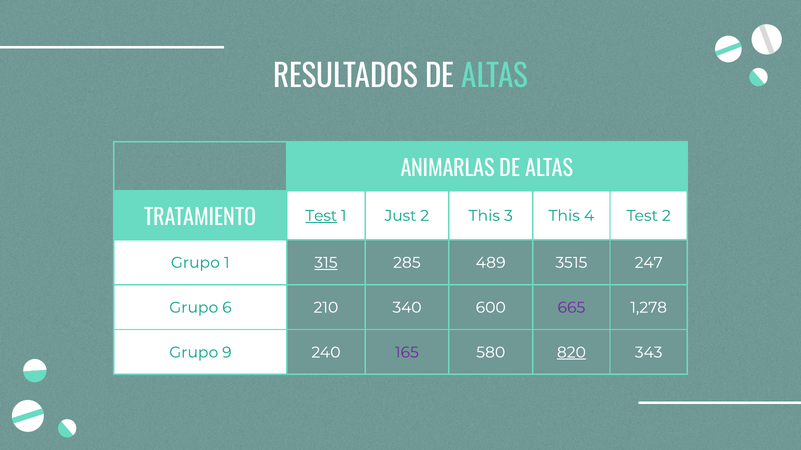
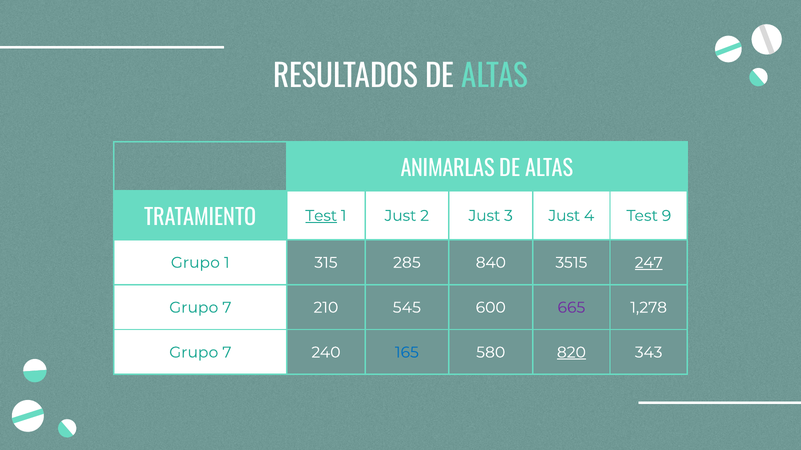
2 This: This -> Just
3 This: This -> Just
Test 2: 2 -> 9
315 underline: present -> none
489: 489 -> 840
247 underline: none -> present
6 at (227, 308): 6 -> 7
340: 340 -> 545
9 at (227, 353): 9 -> 7
165 colour: purple -> blue
